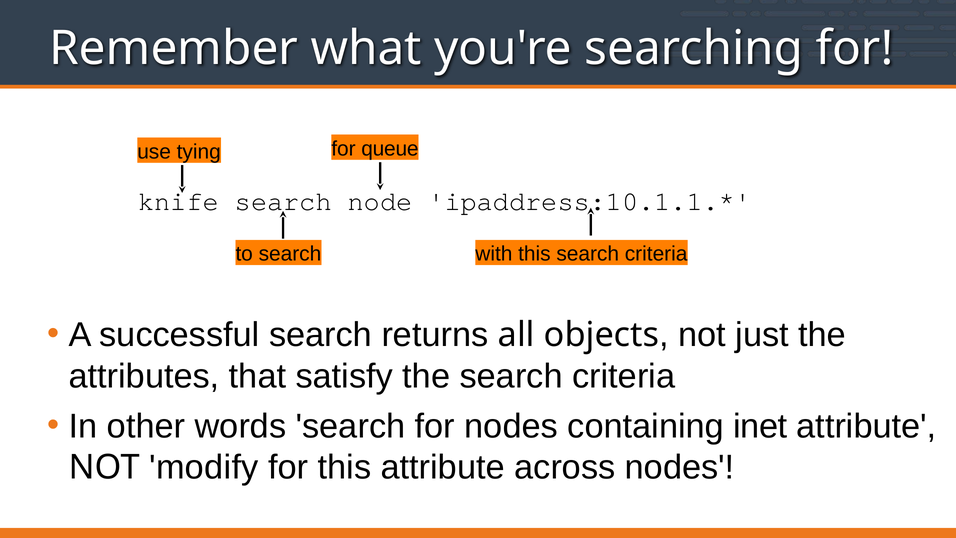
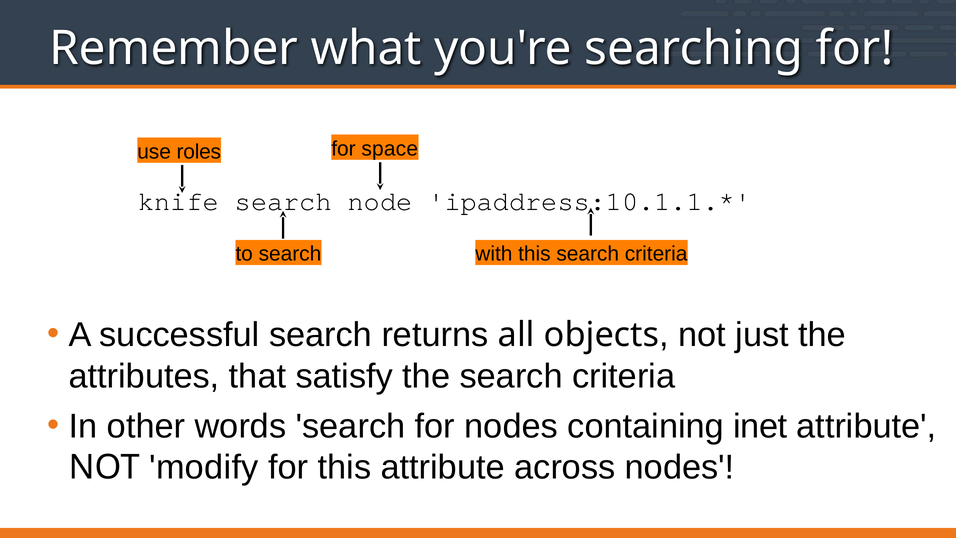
tying: tying -> roles
queue: queue -> space
